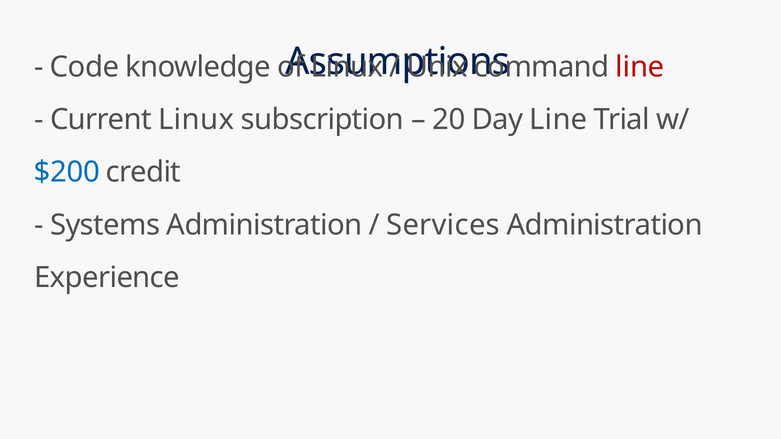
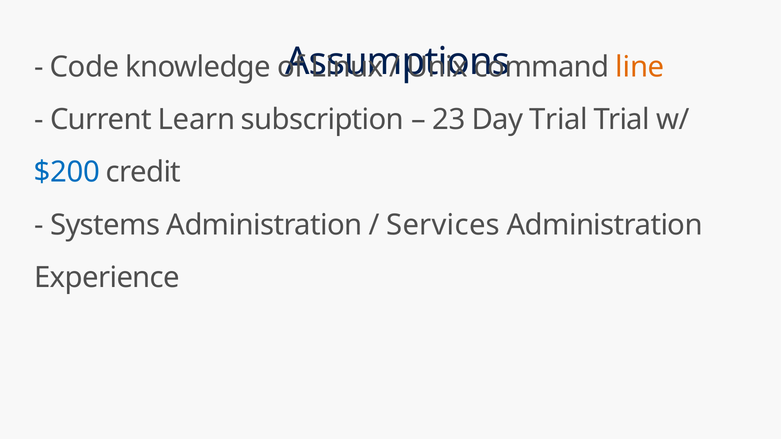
line at (640, 67) colour: red -> orange
Current Linux: Linux -> Learn
20: 20 -> 23
Day Line: Line -> Trial
